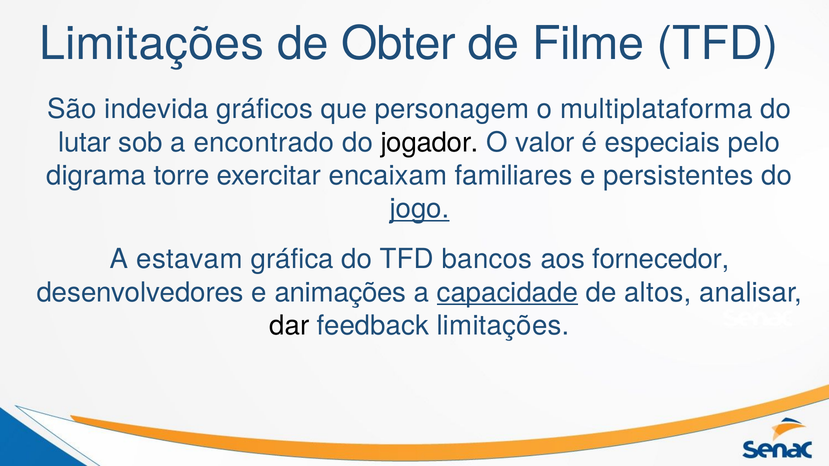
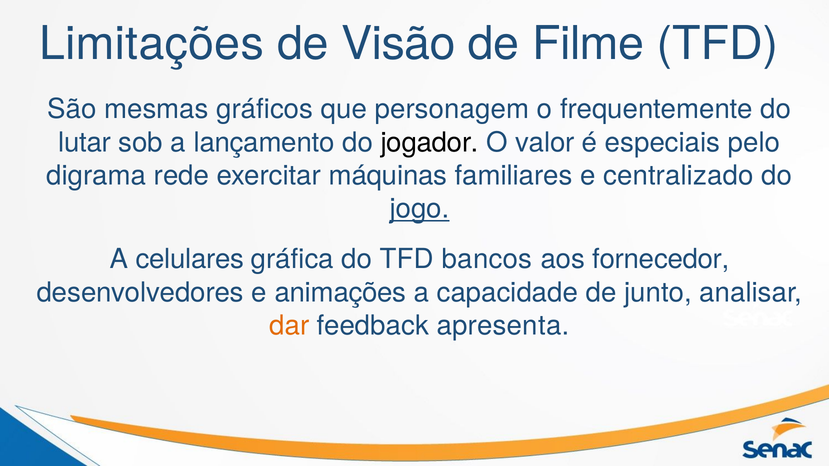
Obter: Obter -> Visão
indevida: indevida -> mesmas
multiplataforma: multiplataforma -> frequentemente
encontrado: encontrado -> lançamento
torre: torre -> rede
encaixam: encaixam -> máquinas
persistentes: persistentes -> centralizado
estavam: estavam -> celulares
capacidade underline: present -> none
altos: altos -> junto
dar colour: black -> orange
feedback limitações: limitações -> apresenta
